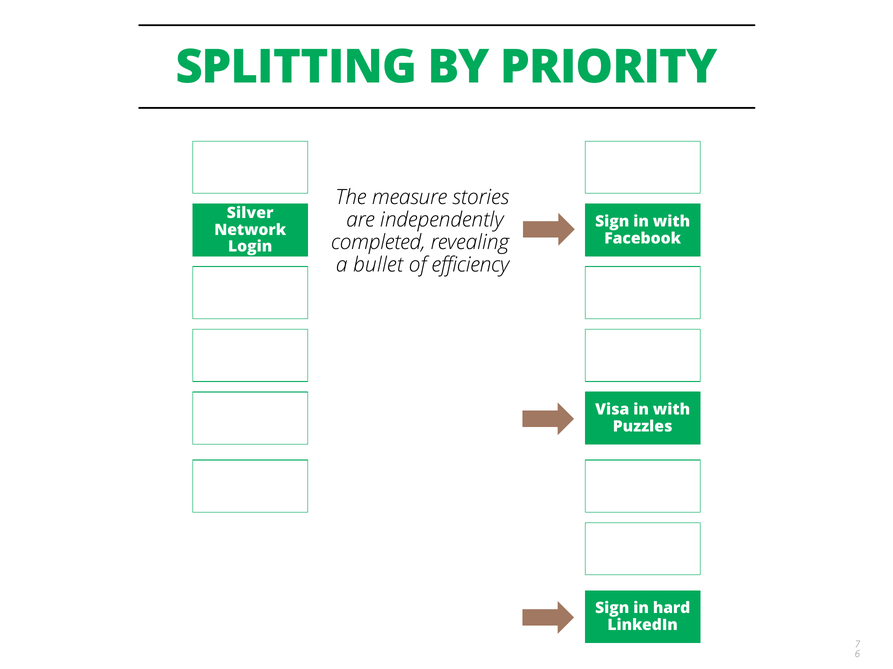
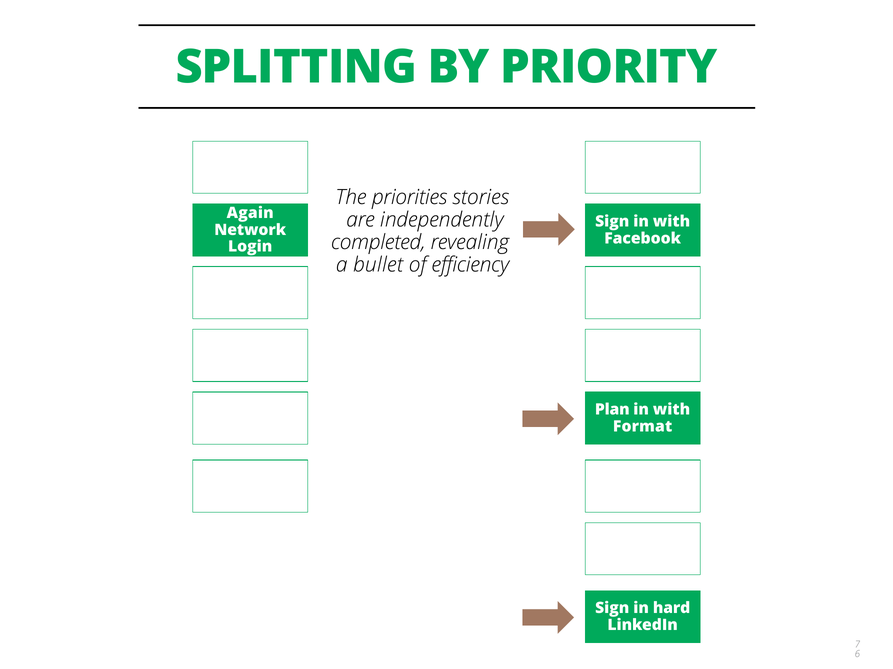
measure: measure -> priorities
Silver: Silver -> Again
Visa: Visa -> Plan
Puzzles: Puzzles -> Format
